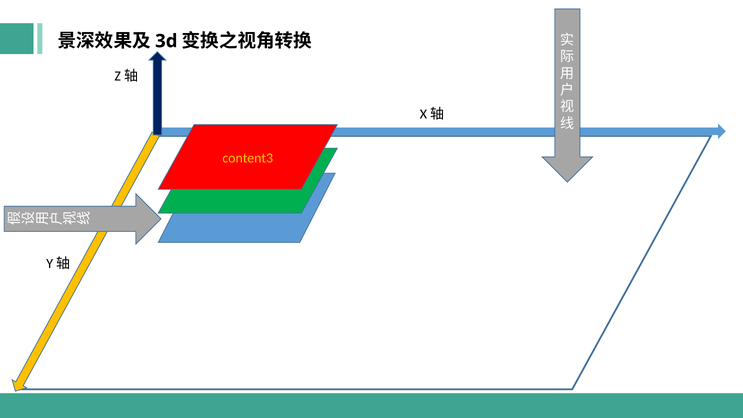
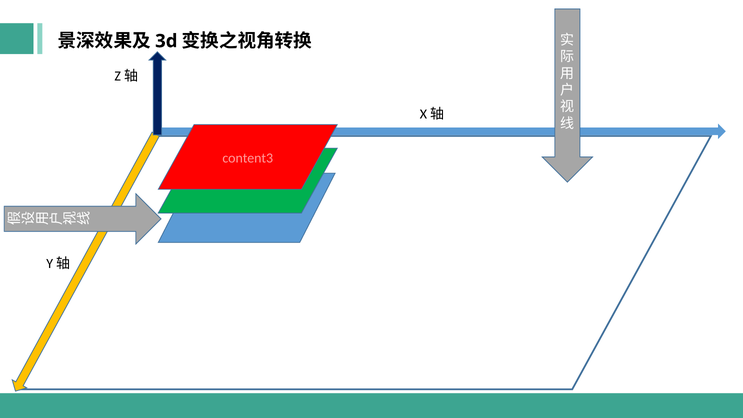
content3 colour: yellow -> pink
